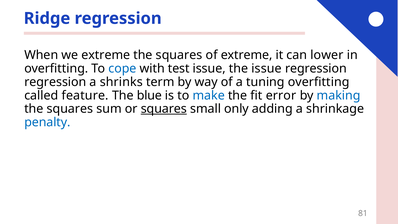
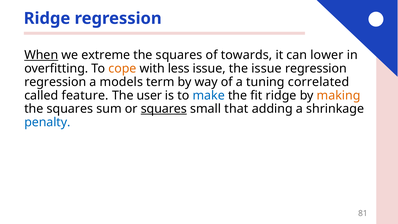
When underline: none -> present
of extreme: extreme -> towards
cope colour: blue -> orange
test: test -> less
shrinks: shrinks -> models
tuning overfitting: overfitting -> correlated
blue: blue -> user
fit error: error -> ridge
making colour: blue -> orange
only: only -> that
